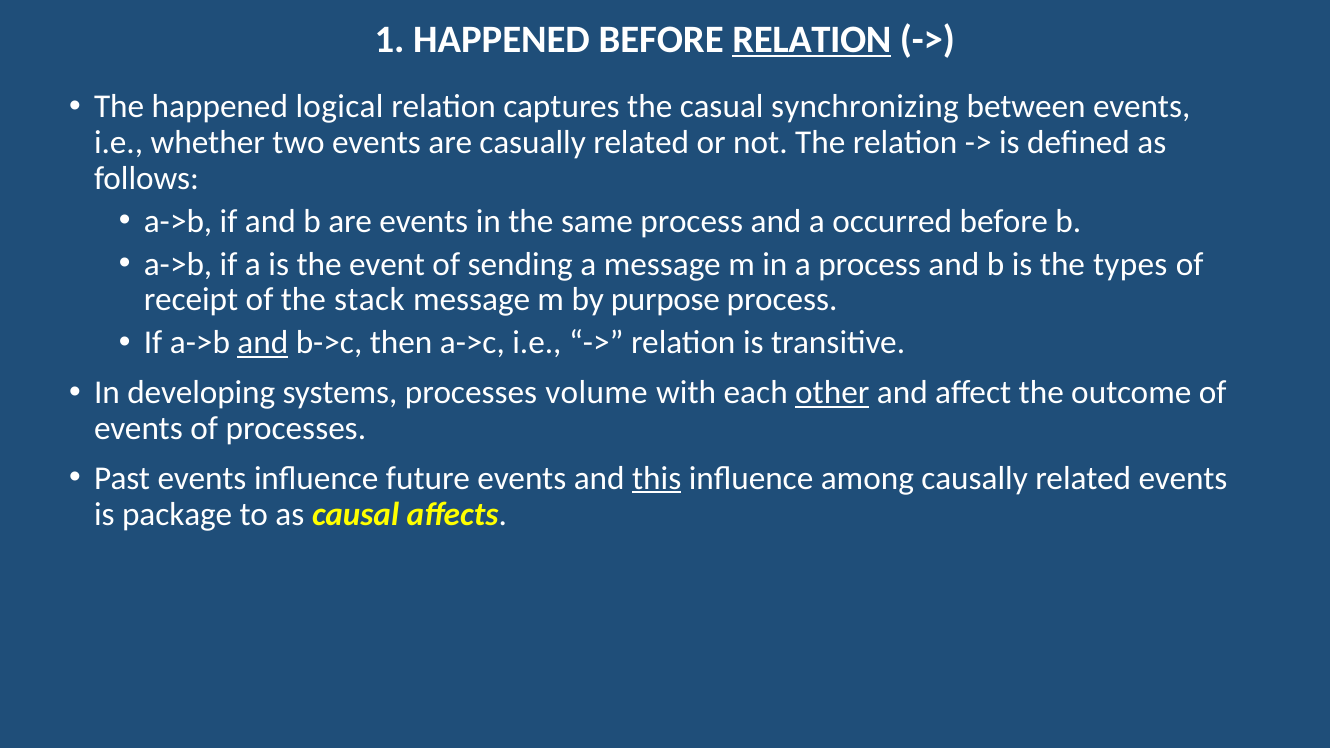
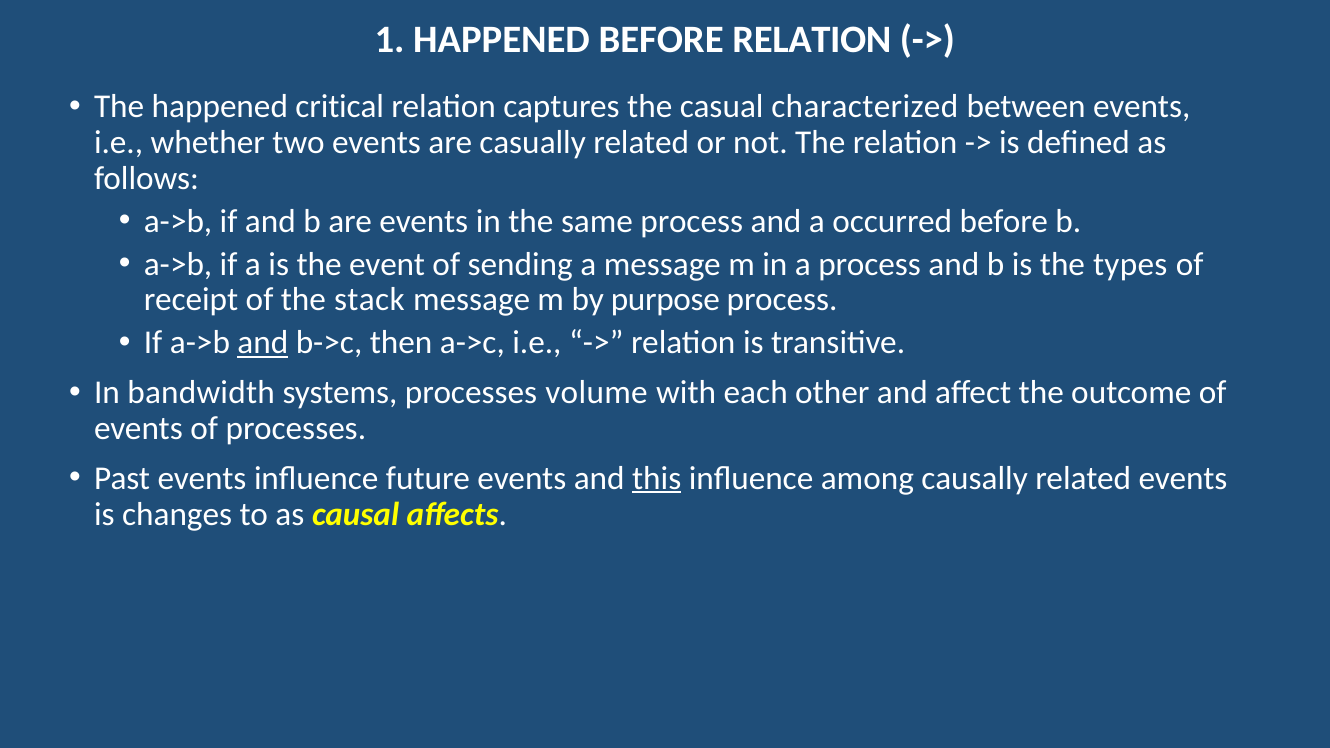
RELATION at (812, 39) underline: present -> none
logical: logical -> critical
synchronizing: synchronizing -> characterized
developing: developing -> bandwidth
other underline: present -> none
package: package -> changes
